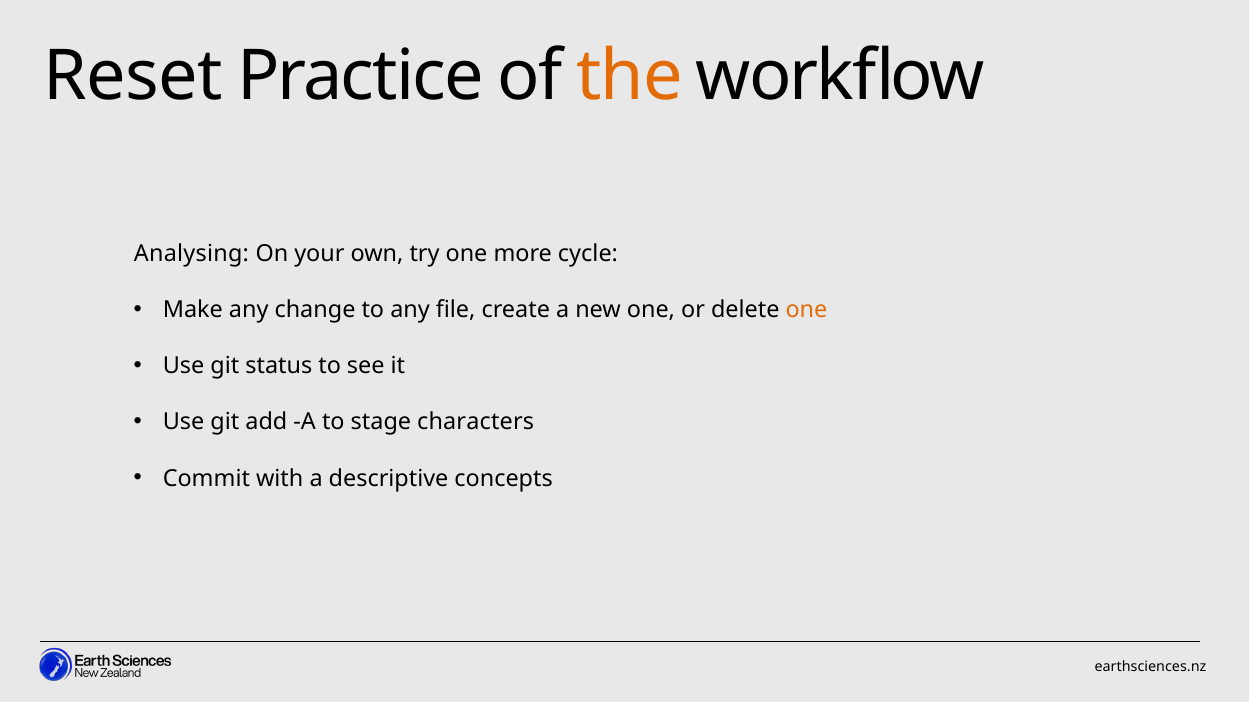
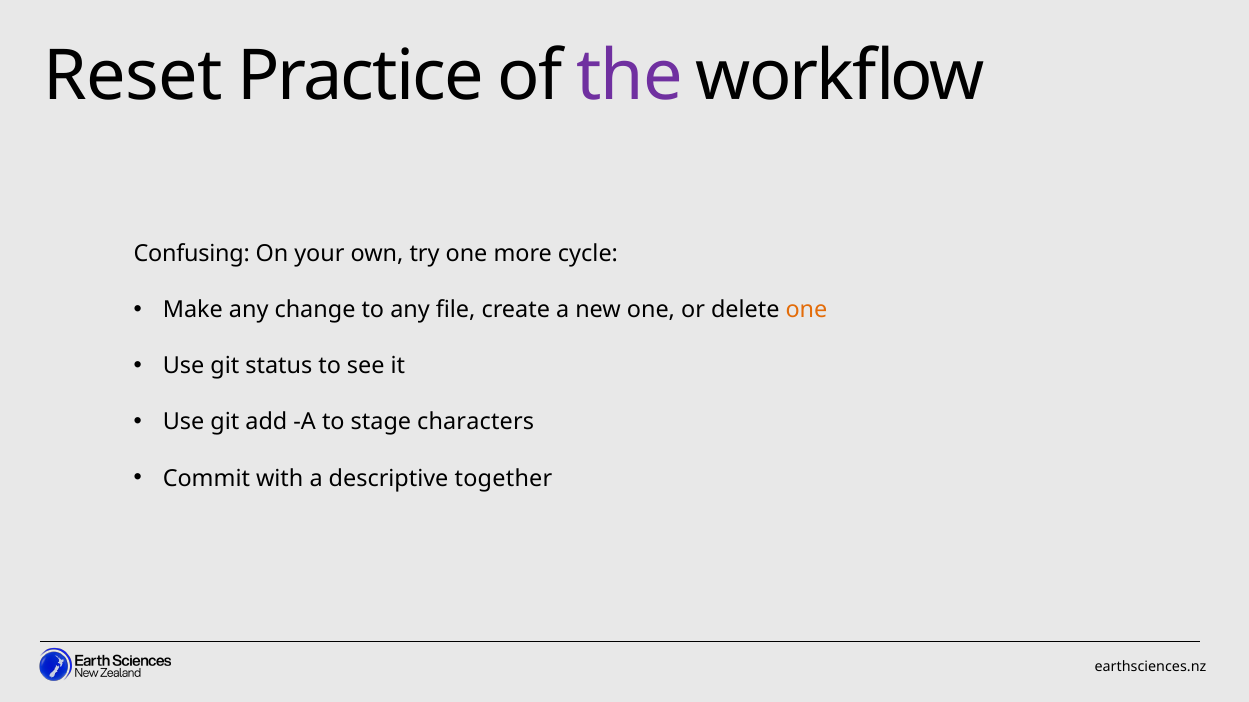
the colour: orange -> purple
Analysing: Analysing -> Confusing
concepts: concepts -> together
